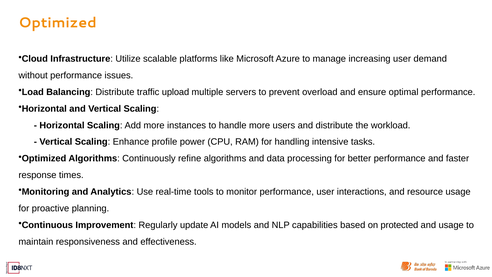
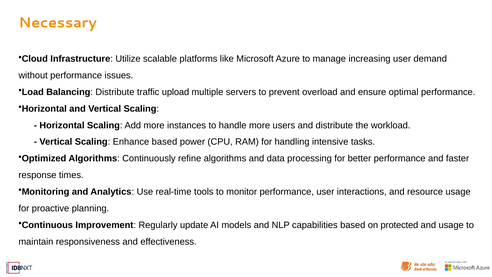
Optimized at (58, 23): Optimized -> Necessary
Enhance profile: profile -> based
